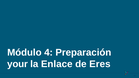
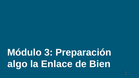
4: 4 -> 3
your: your -> algo
Eres: Eres -> Bien
